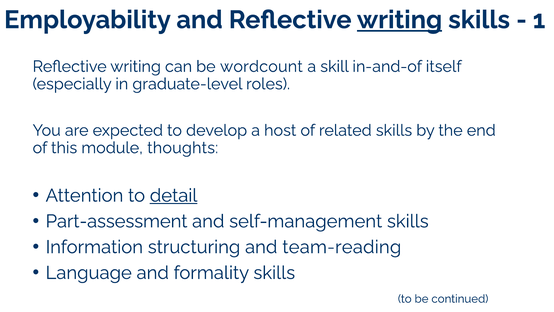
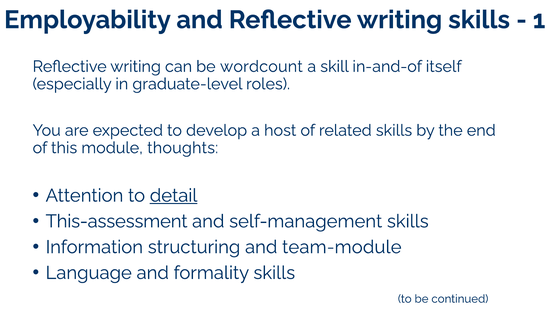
writing at (399, 20) underline: present -> none
Part-assessment: Part-assessment -> This-assessment
team-reading: team-reading -> team-module
